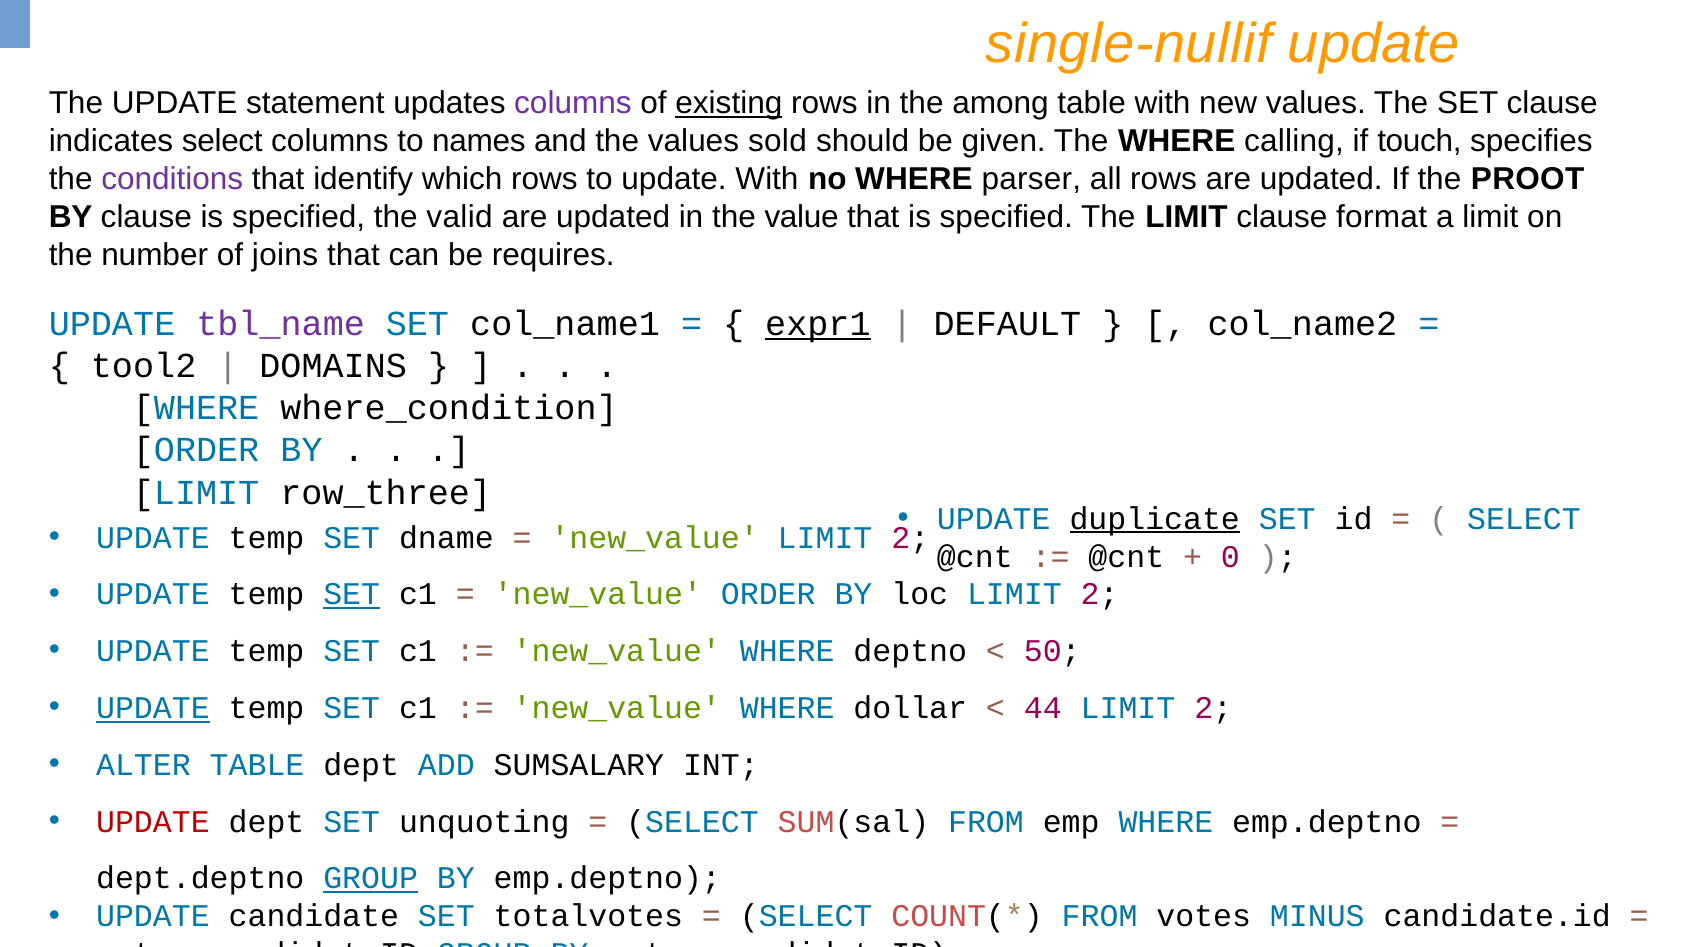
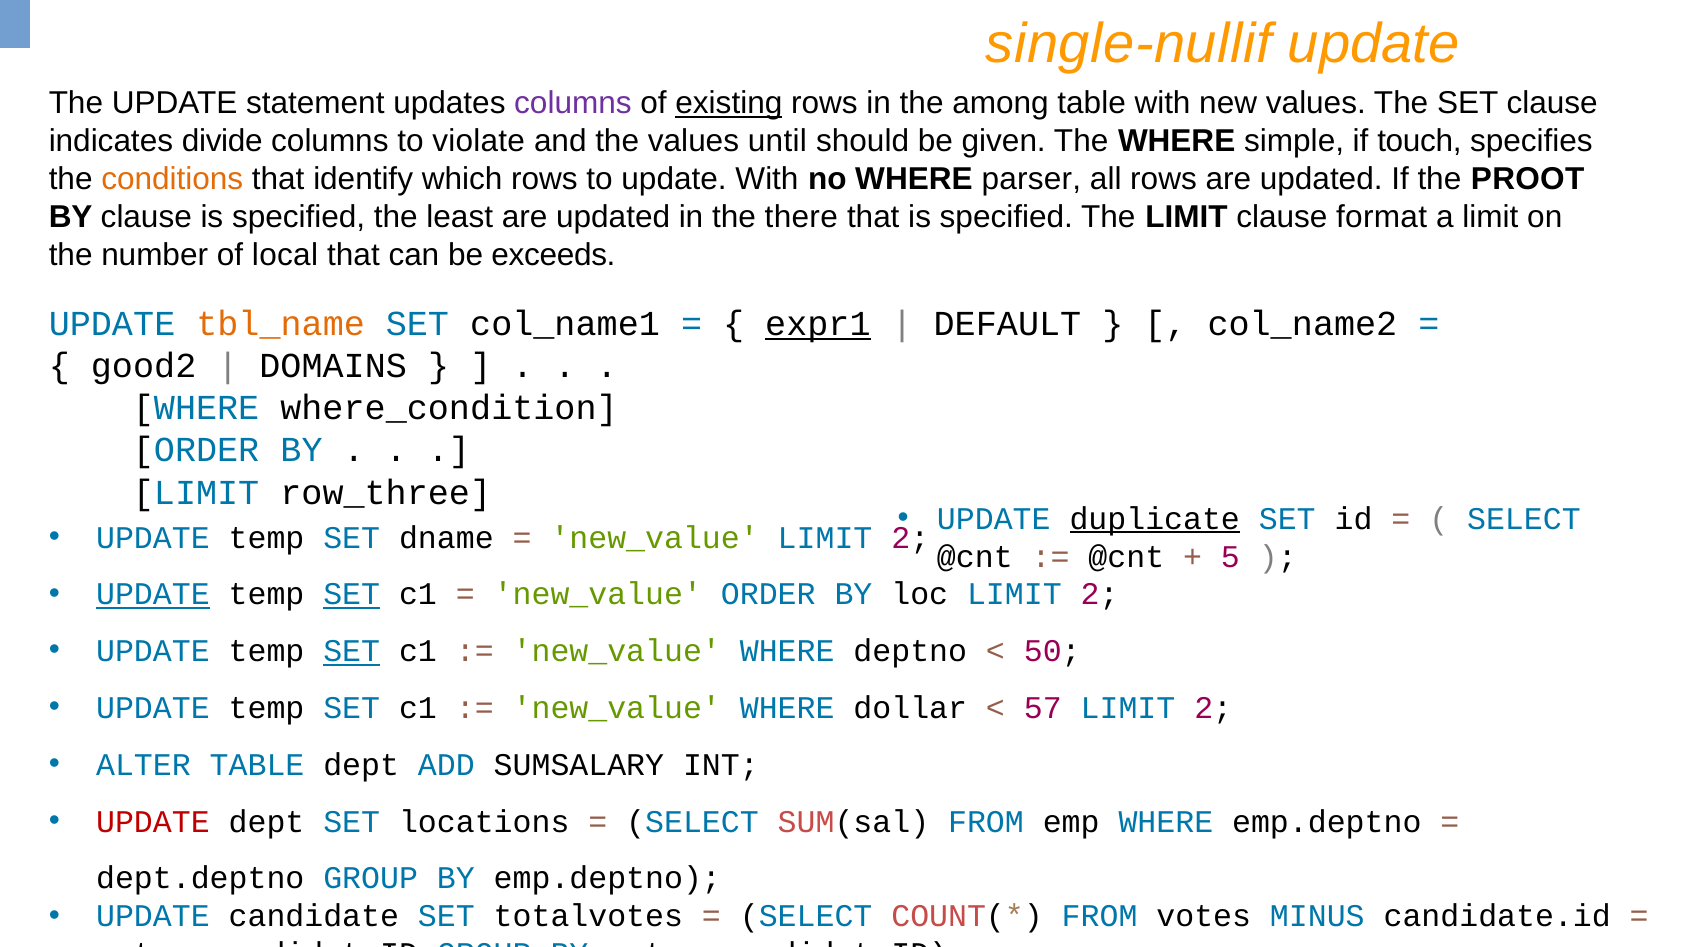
indicates select: select -> divide
names: names -> violate
sold: sold -> until
calling: calling -> simple
conditions colour: purple -> orange
valid: valid -> least
value: value -> there
joins: joins -> local
requires: requires -> exceeds
tbl_name colour: purple -> orange
tool2: tool2 -> good2
0: 0 -> 5
UPDATE at (153, 594) underline: none -> present
SET at (352, 651) underline: none -> present
UPDATE at (153, 708) underline: present -> none
44: 44 -> 57
unquoting: unquoting -> locations
GROUP at (371, 878) underline: present -> none
